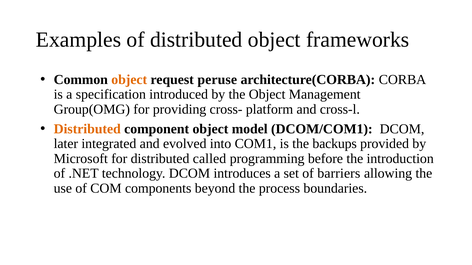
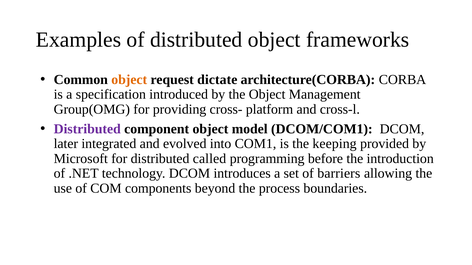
peruse: peruse -> dictate
Distributed at (87, 129) colour: orange -> purple
backups: backups -> keeping
